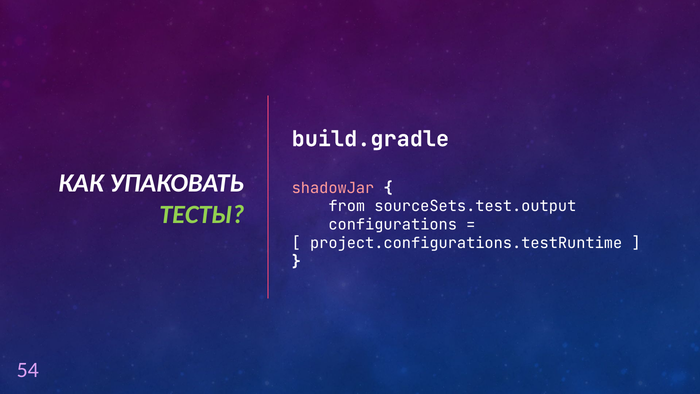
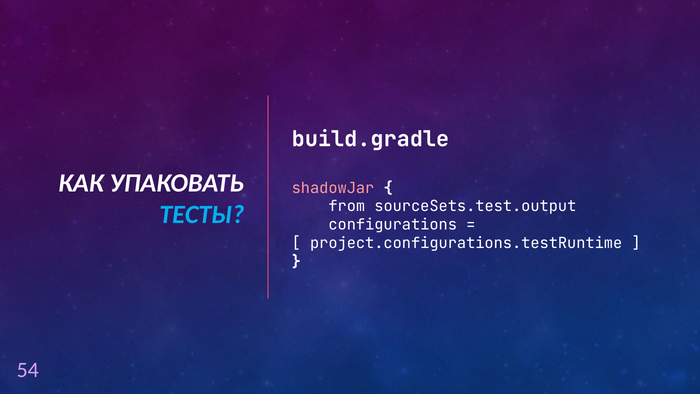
ТЕСТЫ colour: light green -> light blue
